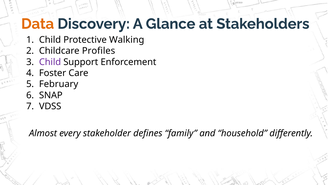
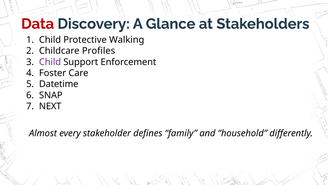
Data colour: orange -> red
February: February -> Datetime
VDSS: VDSS -> NEXT
